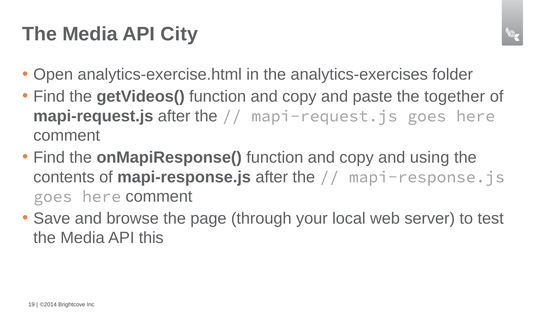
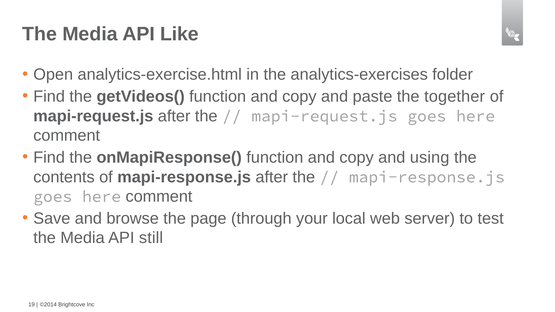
City: City -> Like
this: this -> still
